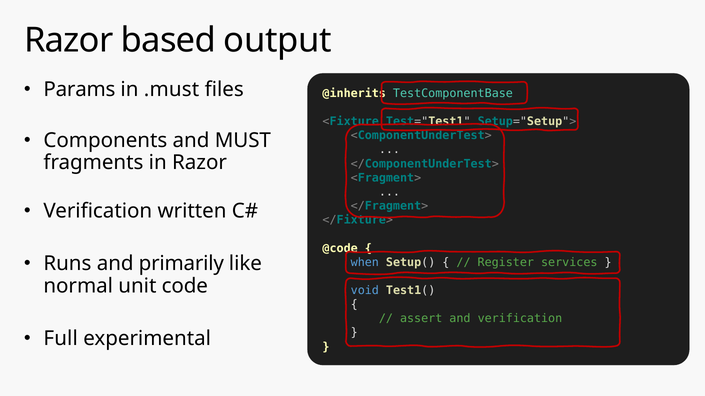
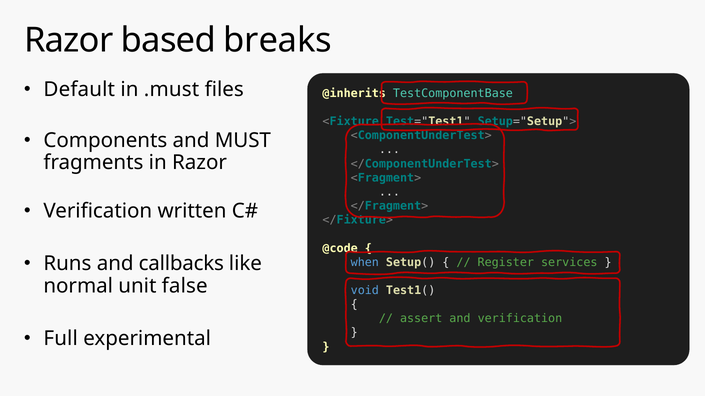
output: output -> breaks
Params: Params -> Default
primarily: primarily -> callbacks
code: code -> false
